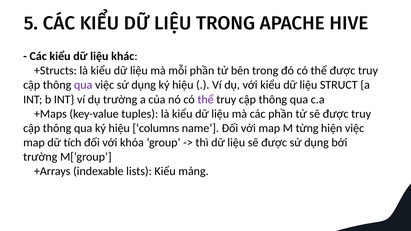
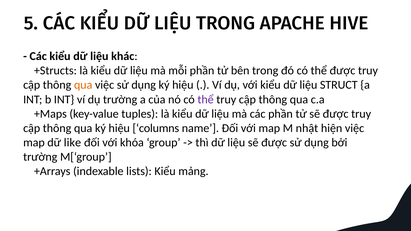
qua at (83, 85) colour: purple -> orange
từng: từng -> nhật
tích: tích -> like
